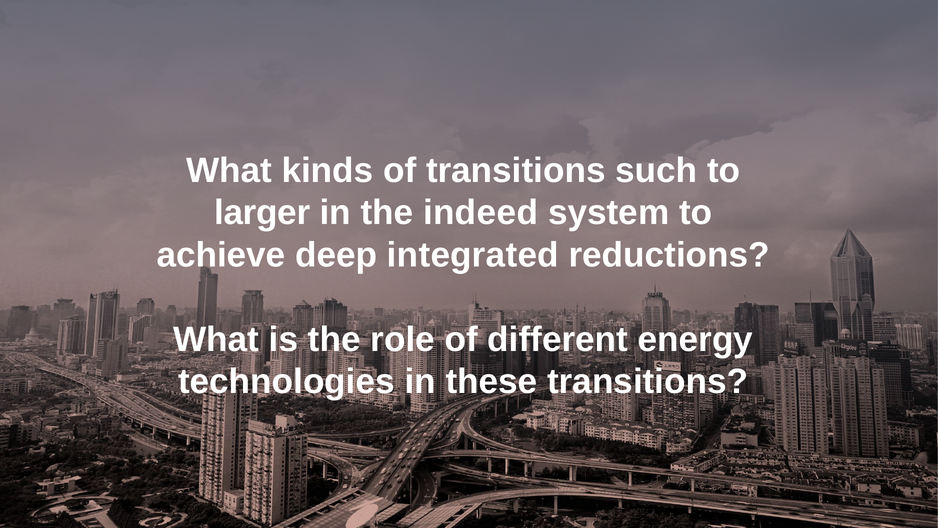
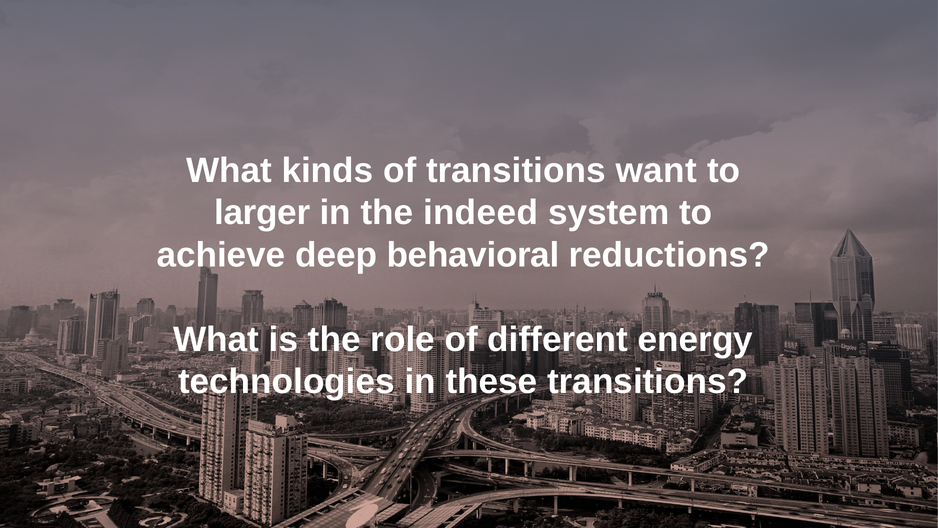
such: such -> want
integrated: integrated -> behavioral
